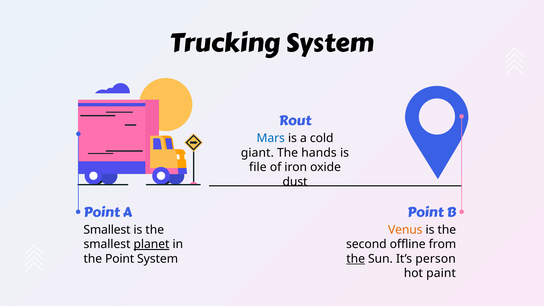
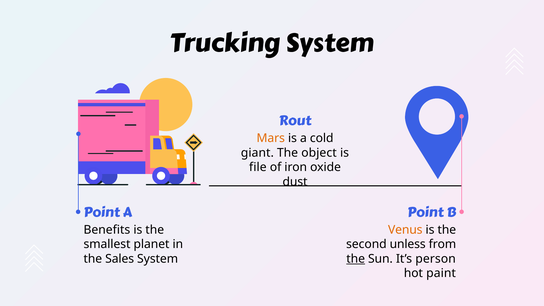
Mars colour: blue -> orange
hands: hands -> object
Smallest at (107, 230): Smallest -> Benefits
planet underline: present -> none
offline: offline -> unless
the Point: Point -> Sales
